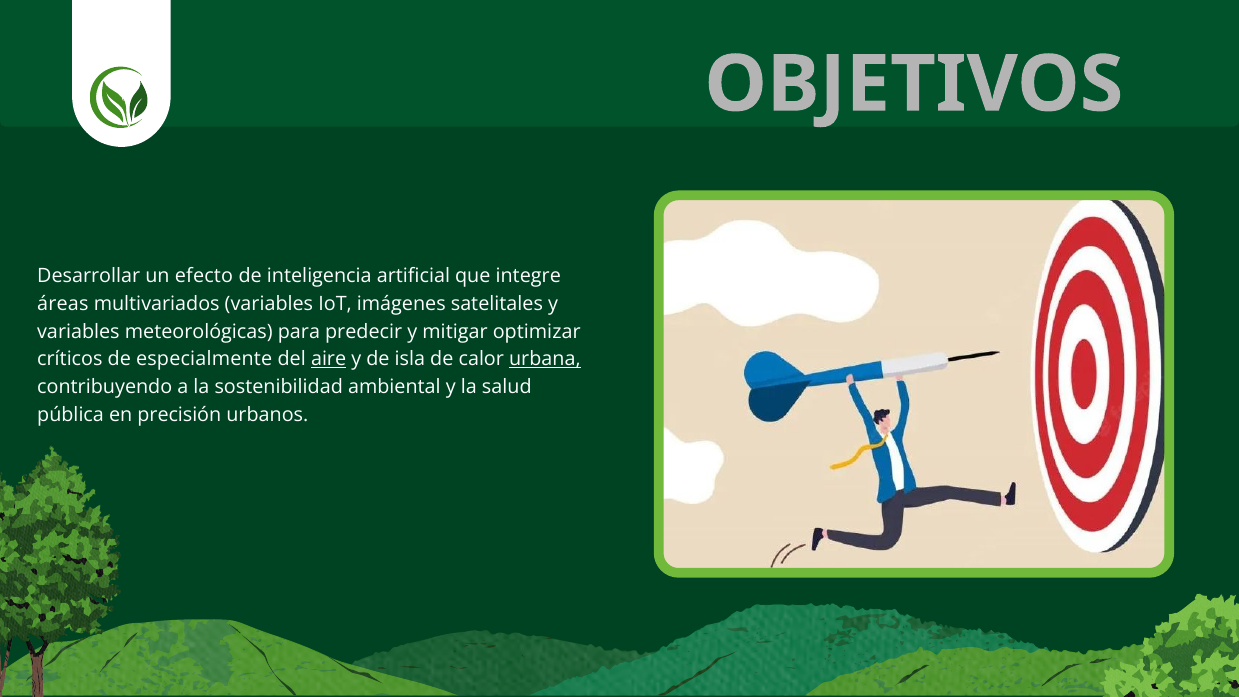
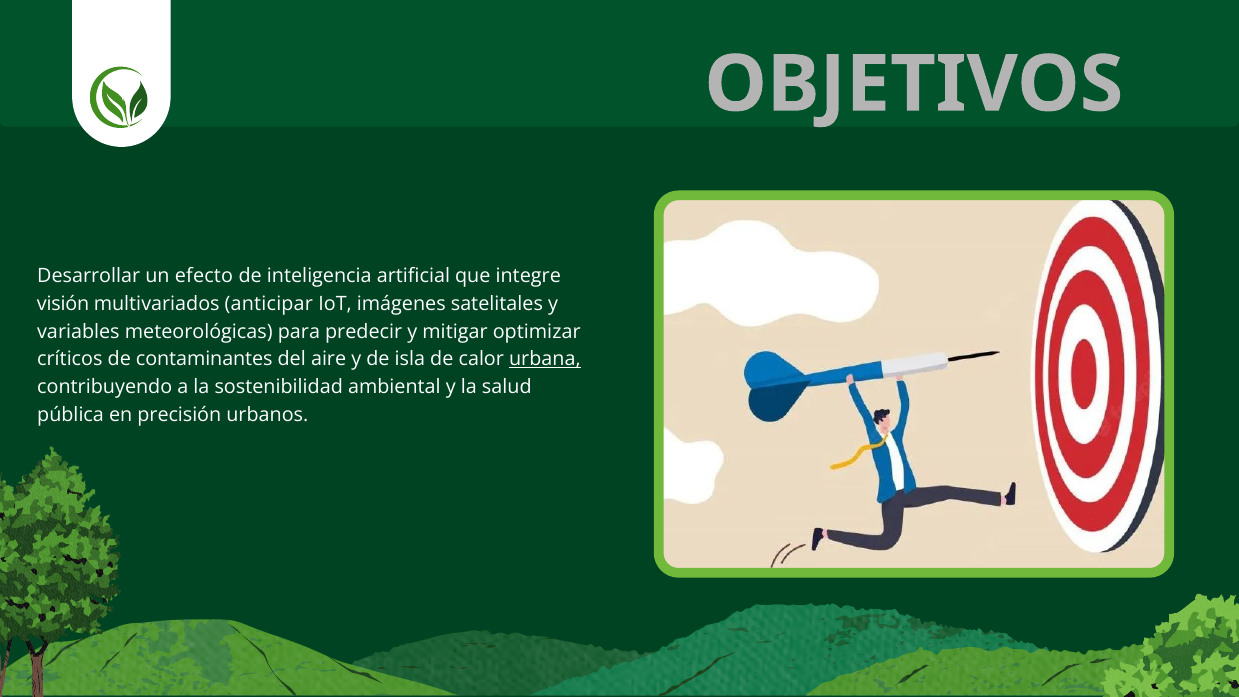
áreas: áreas -> visión
multivariados variables: variables -> anticipar
especialmente: especialmente -> contaminantes
aire underline: present -> none
